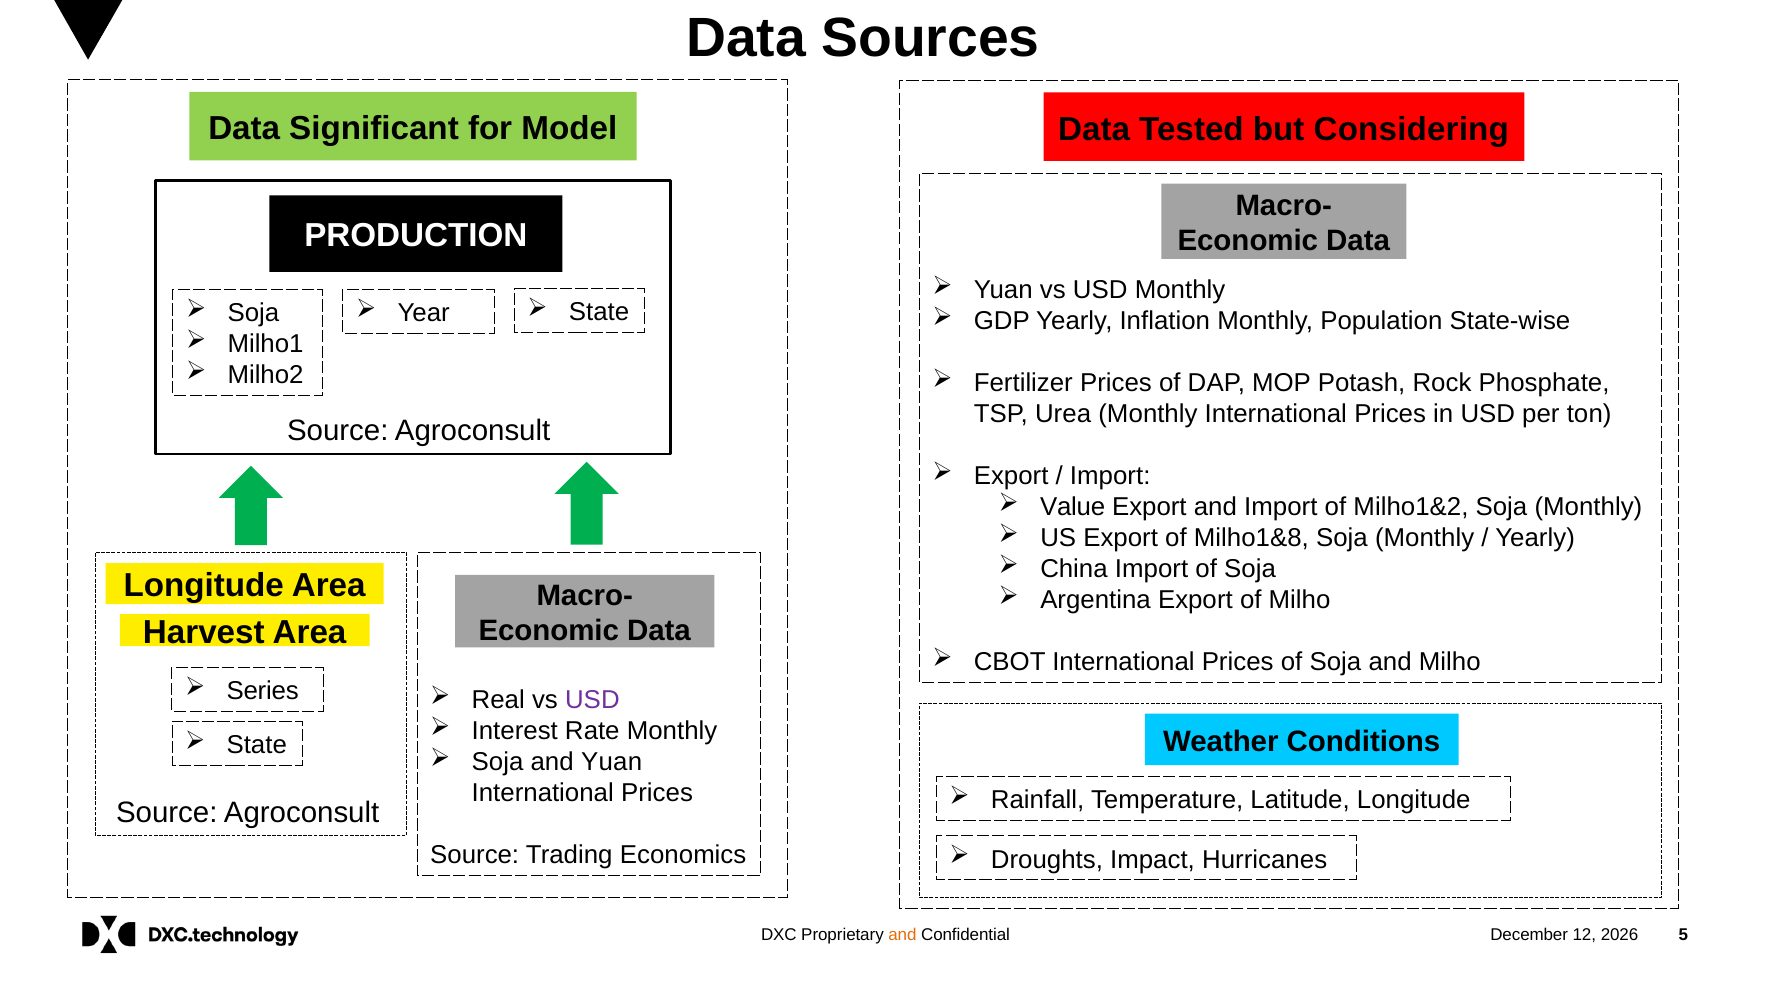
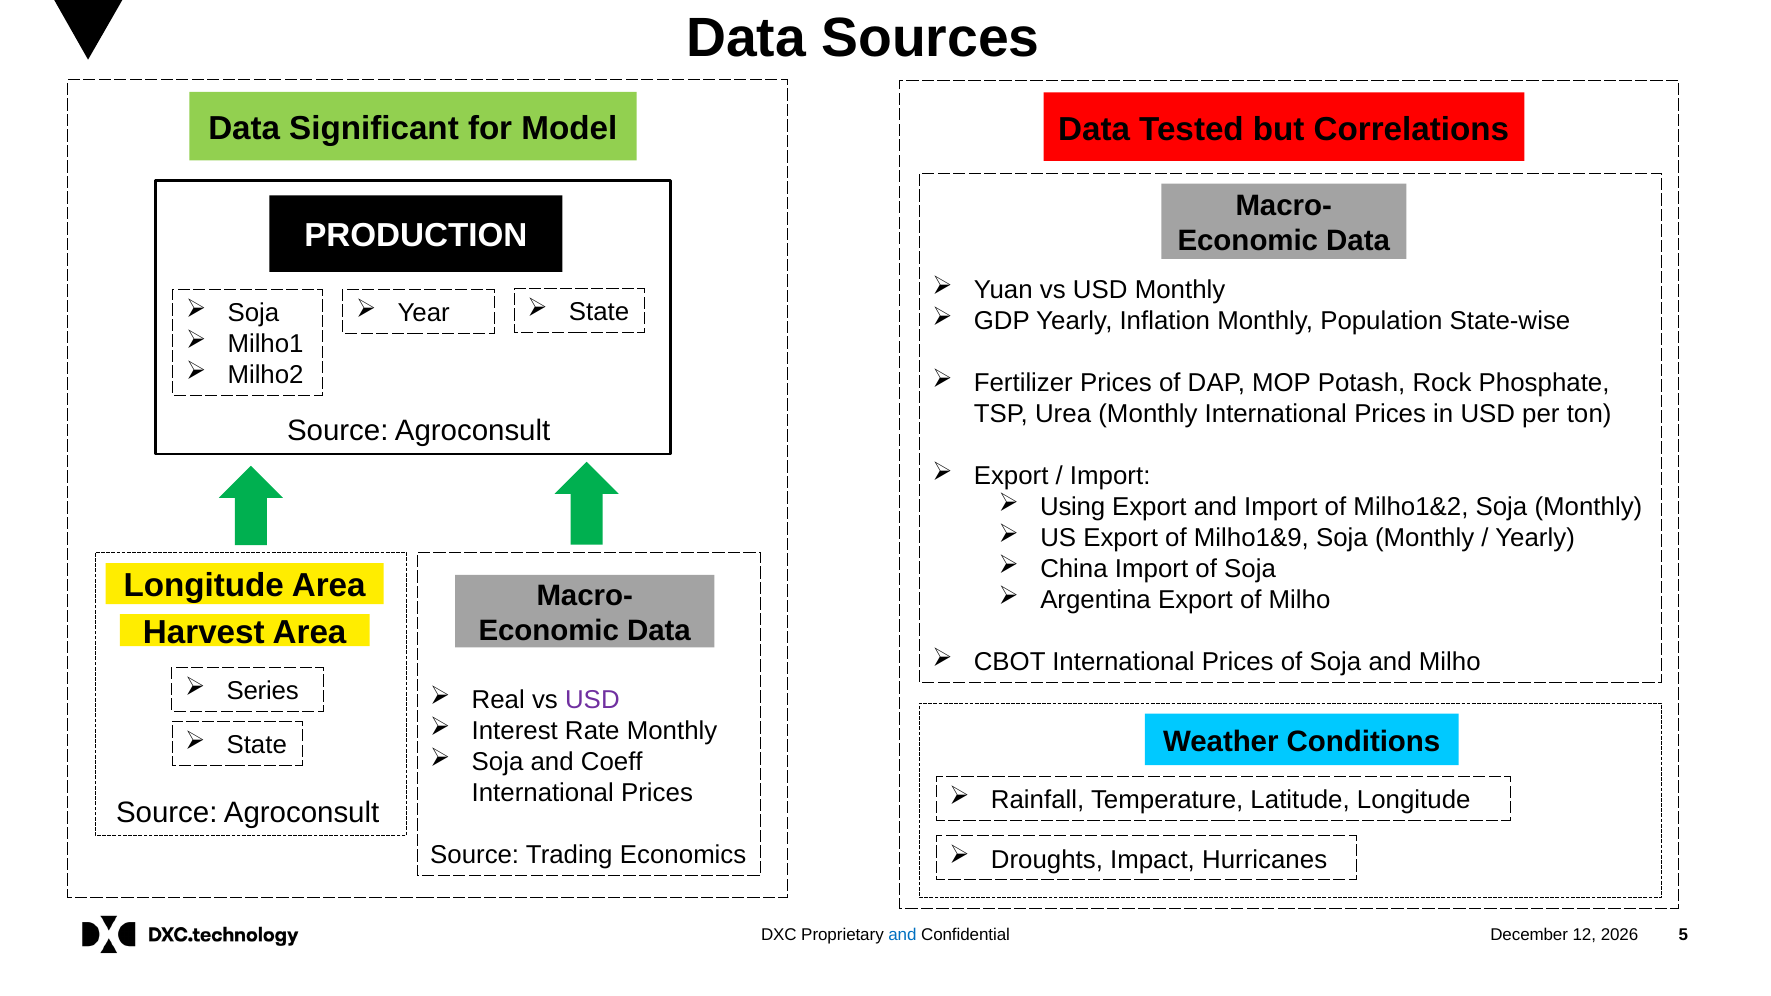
Considering: Considering -> Correlations
Value: Value -> Using
Milho1&8: Milho1&8 -> Milho1&9
and Yuan: Yuan -> Coeff
and at (902, 935) colour: orange -> blue
